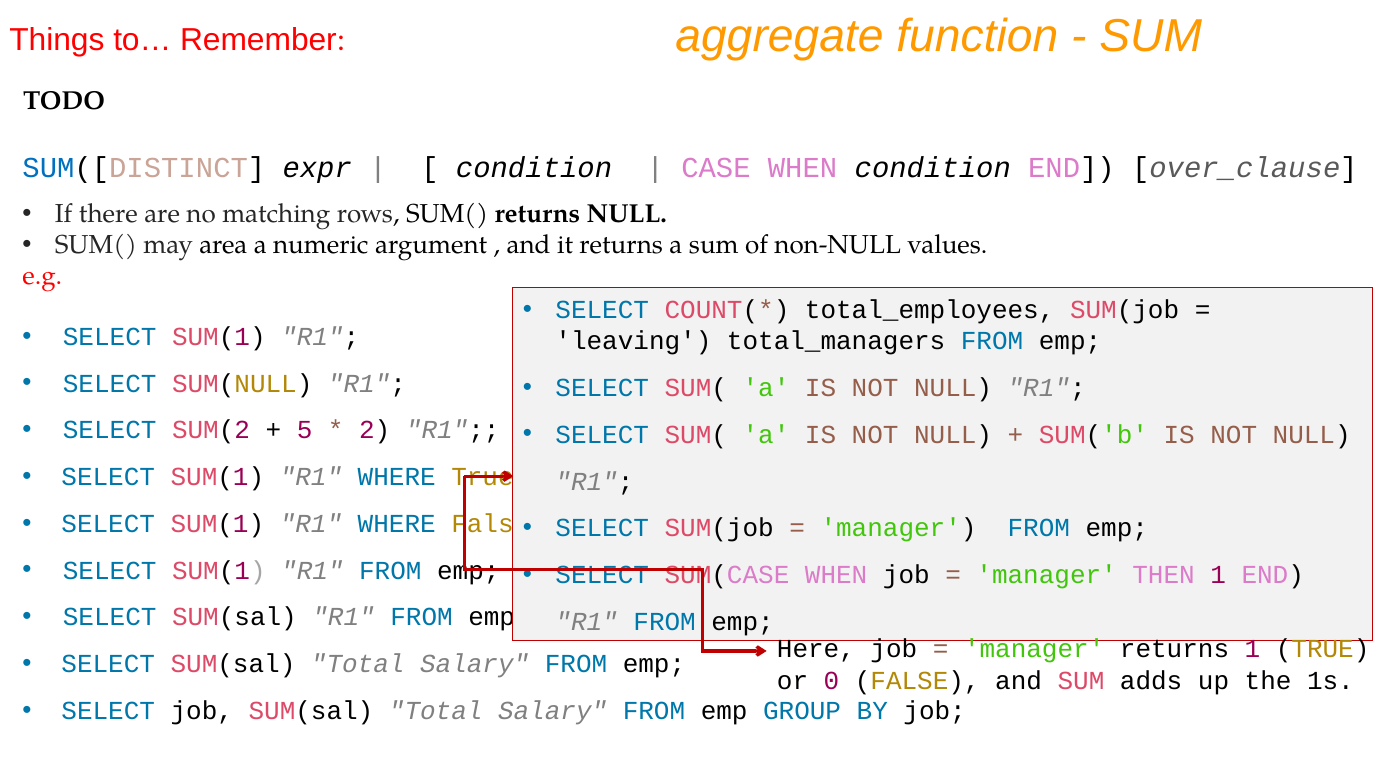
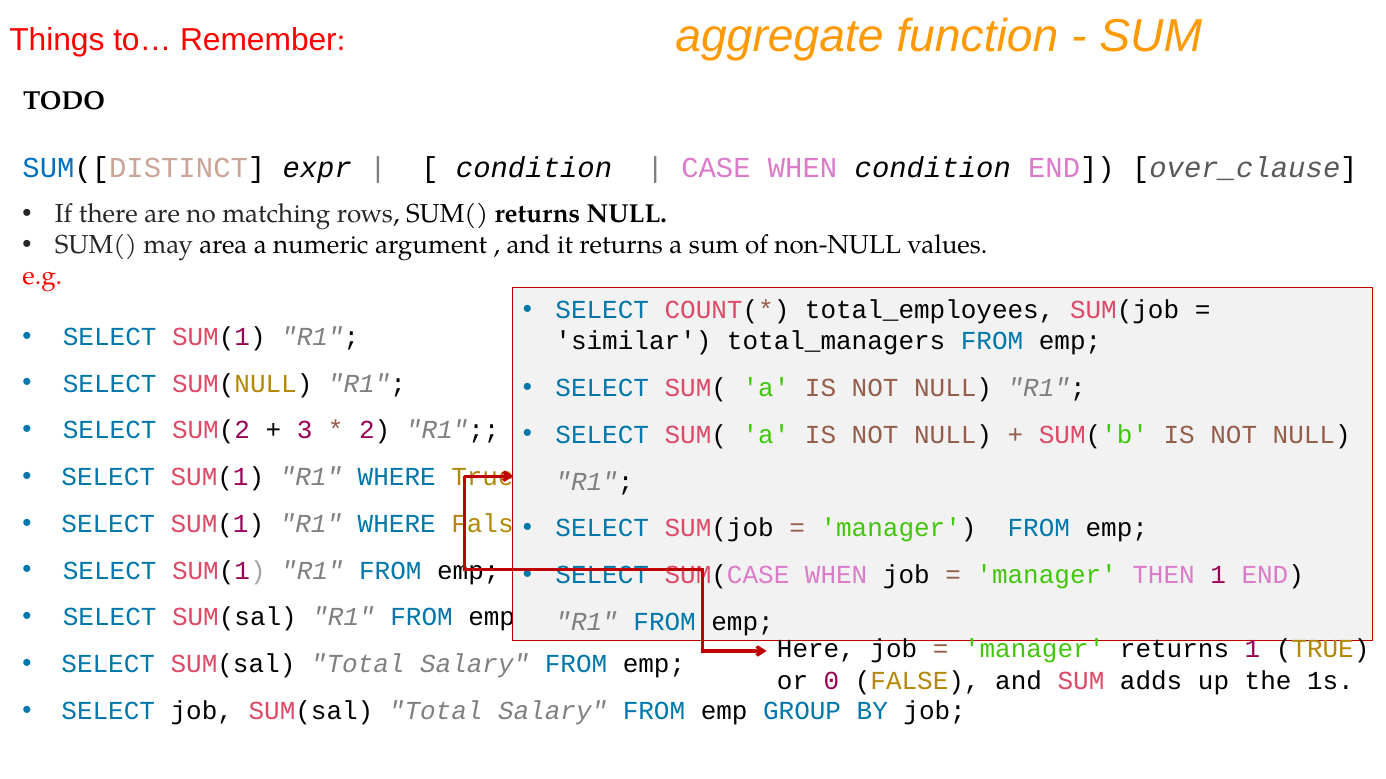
leaving: leaving -> similar
5: 5 -> 3
